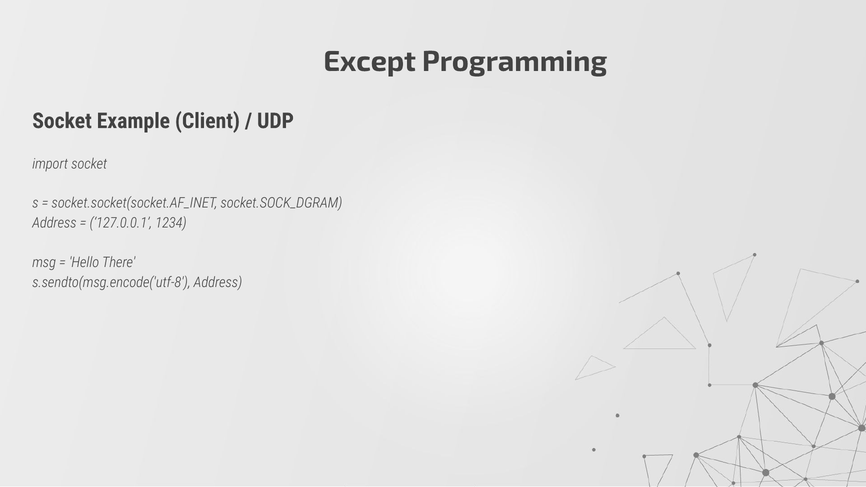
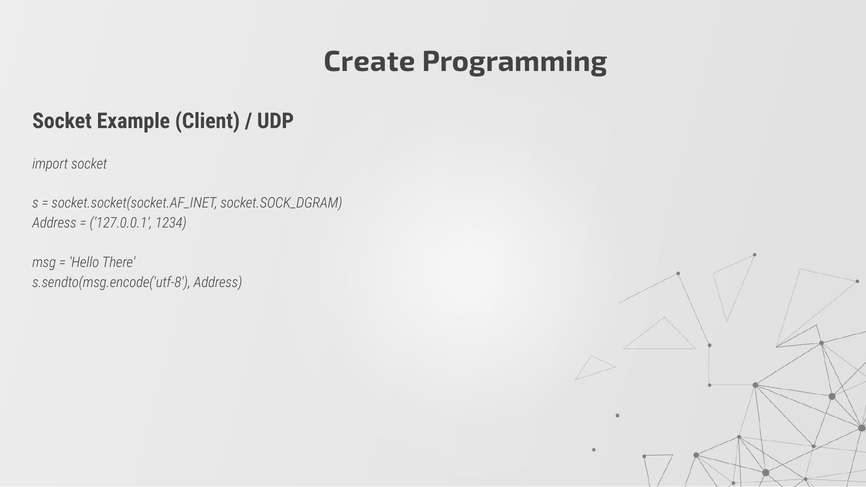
Except: Except -> Create
